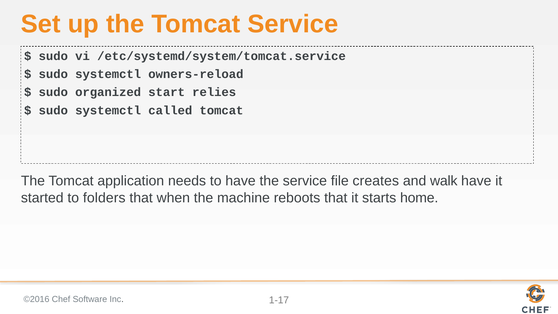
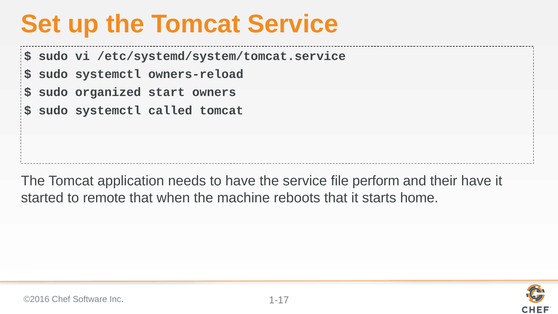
relies: relies -> owners
creates: creates -> perform
walk: walk -> their
folders: folders -> remote
